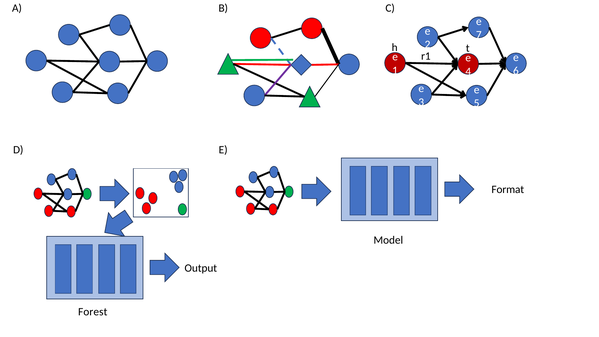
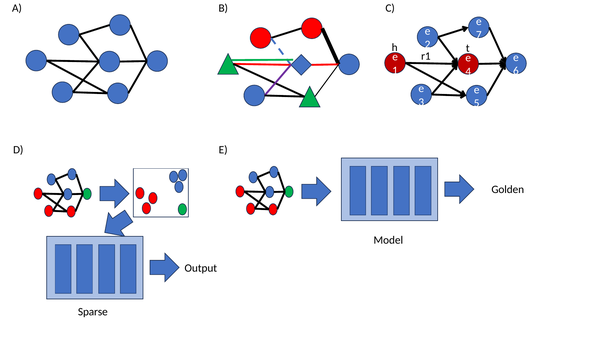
Format: Format -> Golden
Forest: Forest -> Sparse
